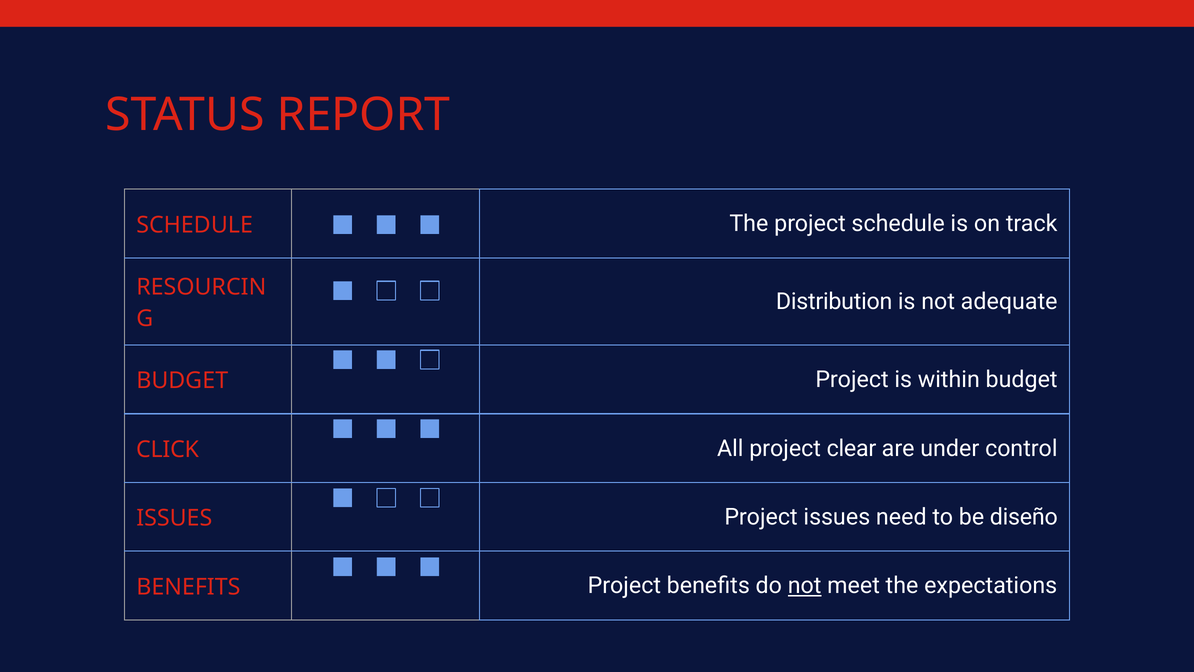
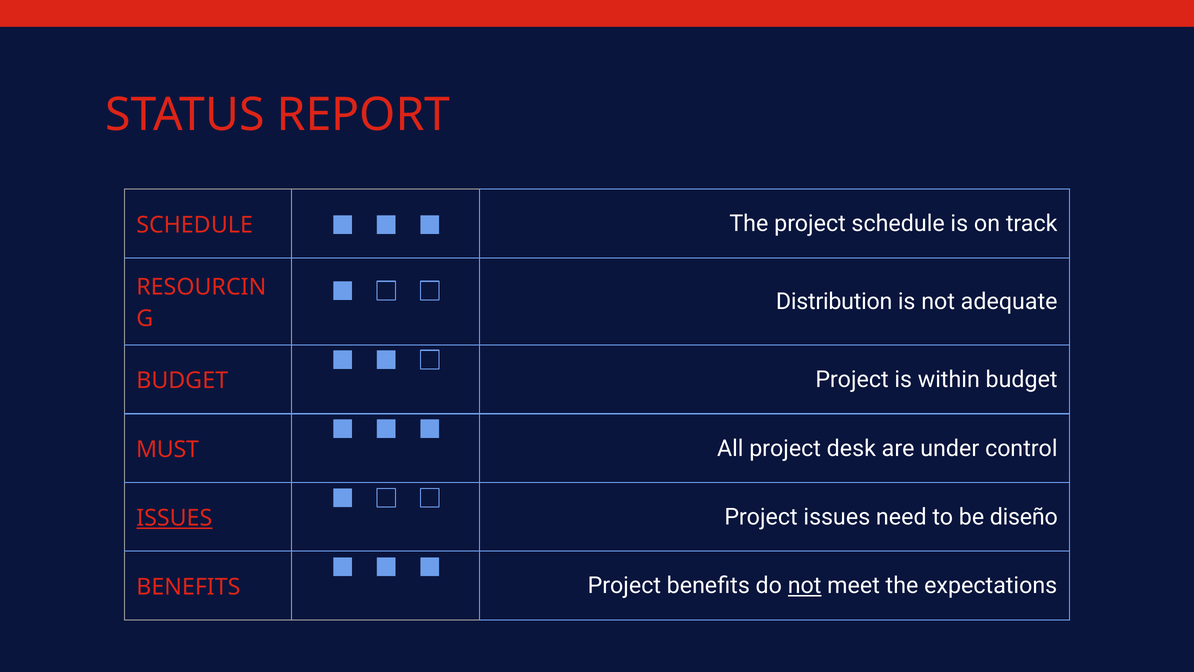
CLICK: CLICK -> MUST
clear: clear -> desk
ISSUES at (174, 518) underline: none -> present
